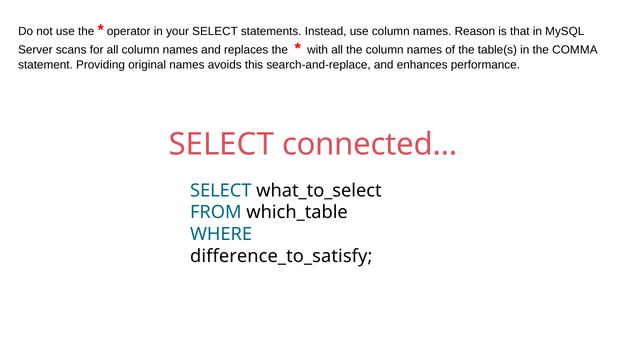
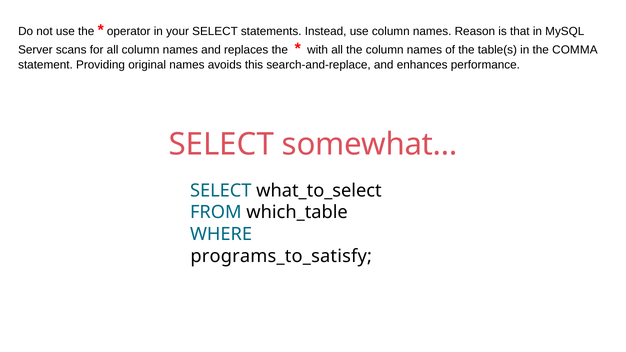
connected…: connected… -> somewhat…
difference_to_satisfy: difference_to_satisfy -> programs_to_satisfy
